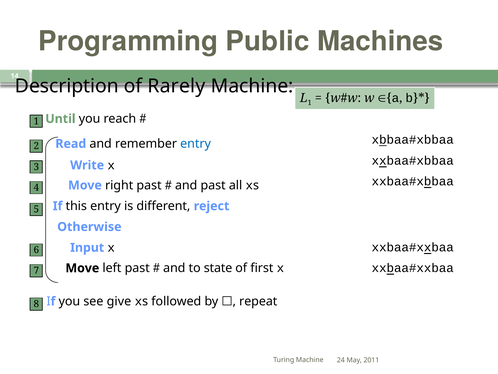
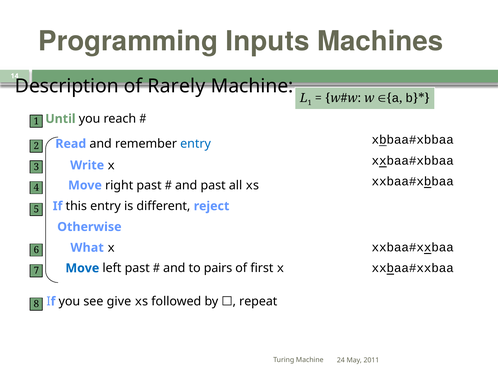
Public: Public -> Inputs
Input: Input -> What
Move at (82, 268) colour: black -> blue
state: state -> pairs
